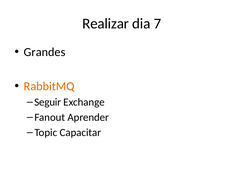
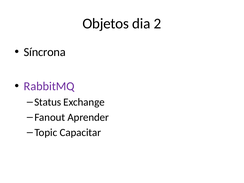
Realizar: Realizar -> Objetos
7: 7 -> 2
Grandes: Grandes -> Síncrona
RabbitMQ colour: orange -> purple
Seguir: Seguir -> Status
